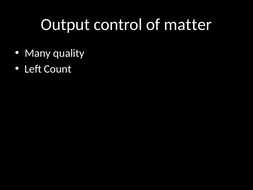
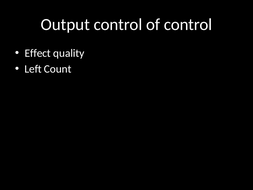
of matter: matter -> control
Many: Many -> Effect
